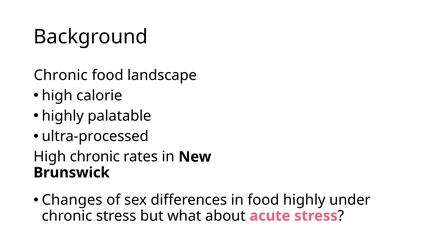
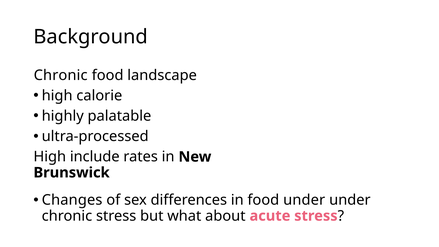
High chronic: chronic -> include
food highly: highly -> under
